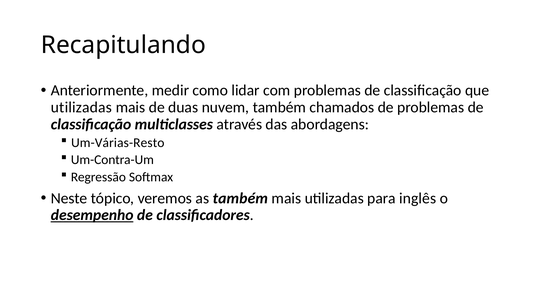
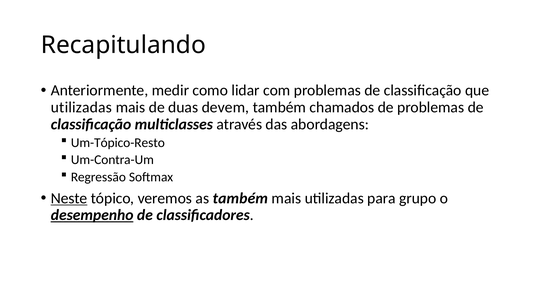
nuvem: nuvem -> devem
Um-Várias-Resto: Um-Várias-Resto -> Um-Tópico-Resto
Neste underline: none -> present
inglês: inglês -> grupo
